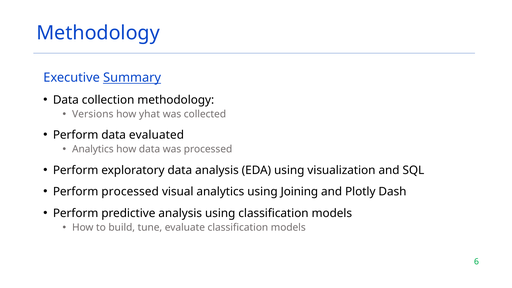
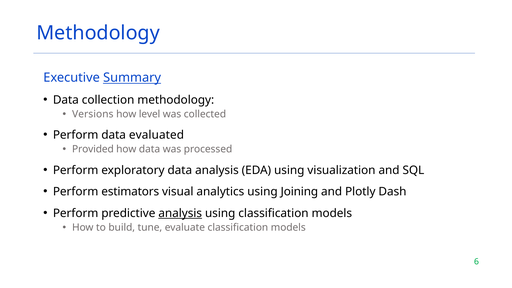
yhat: yhat -> level
Analytics at (93, 149): Analytics -> Provided
Perform processed: processed -> estimators
analysis at (180, 213) underline: none -> present
